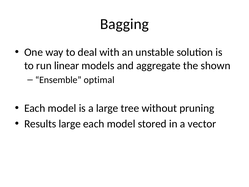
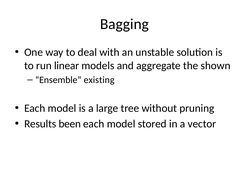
optimal: optimal -> existing
Results large: large -> been
